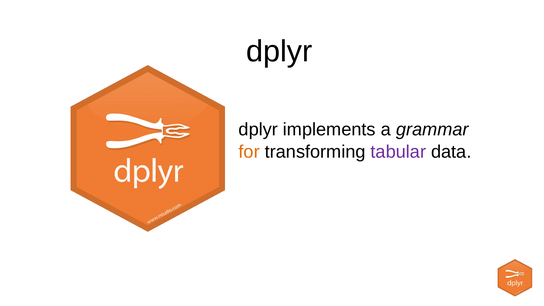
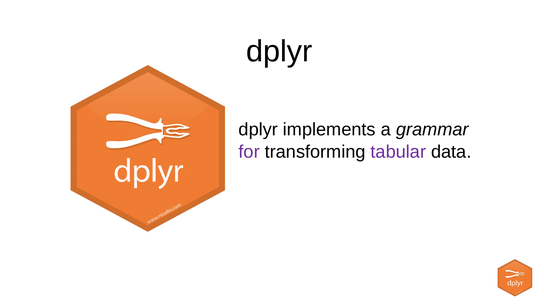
for colour: orange -> purple
